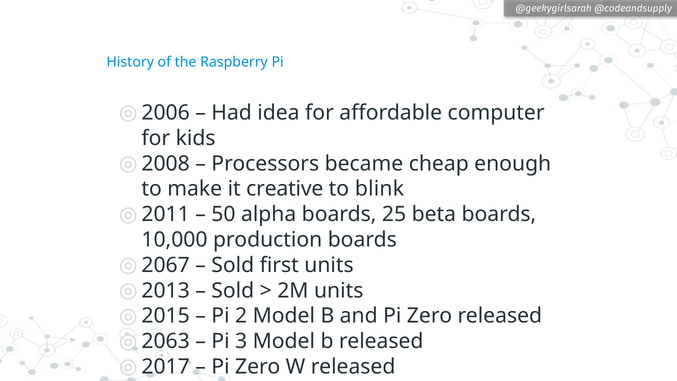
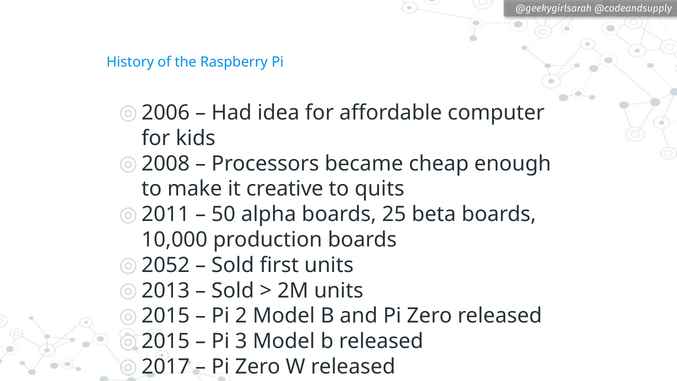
blink: blink -> quits
2067: 2067 -> 2052
2063 at (166, 341): 2063 -> 2015
